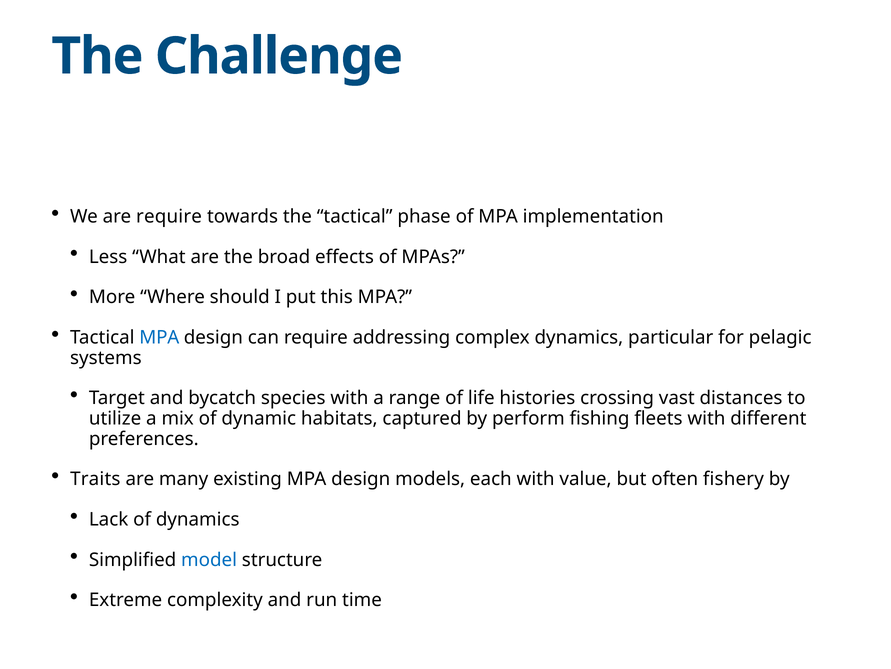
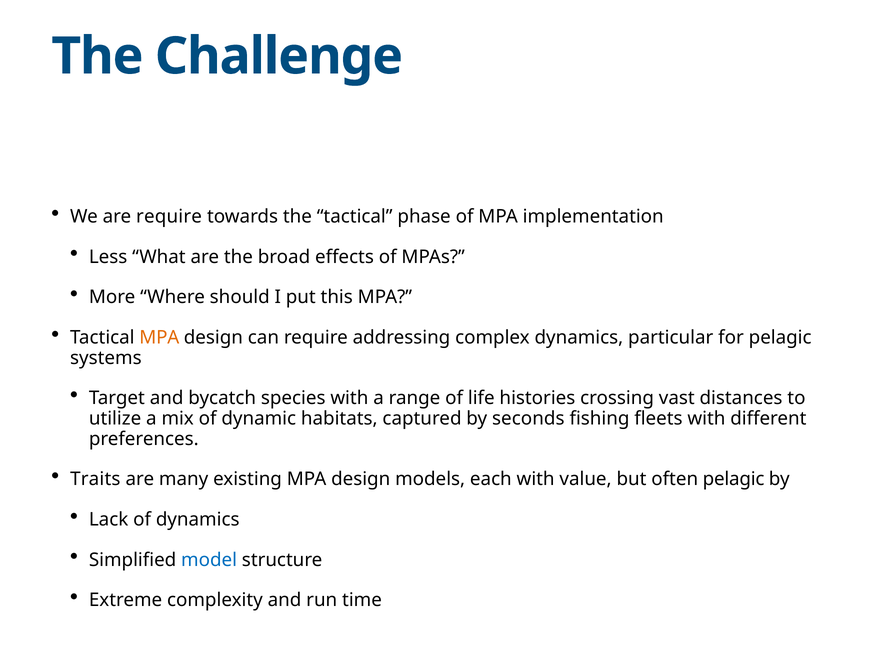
MPA at (159, 337) colour: blue -> orange
perform: perform -> seconds
often fishery: fishery -> pelagic
